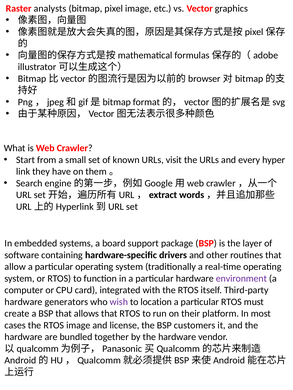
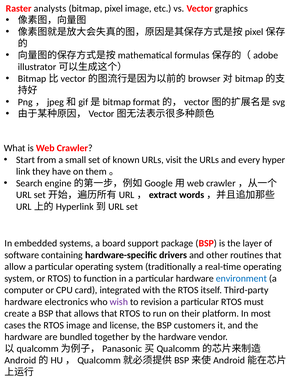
environment colour: purple -> blue
generators: generators -> electronics
location: location -> revision
